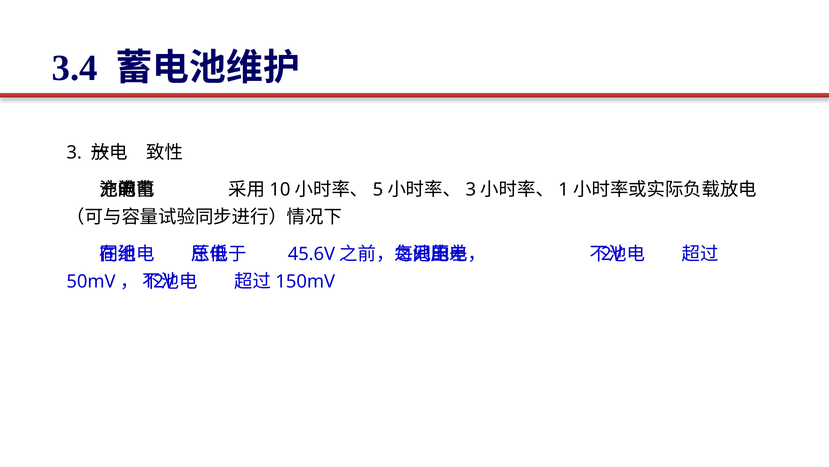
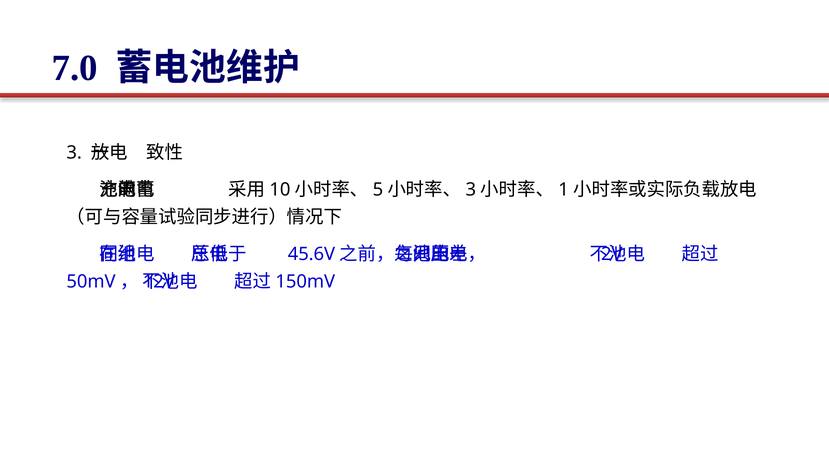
3.4: 3.4 -> 7.0
